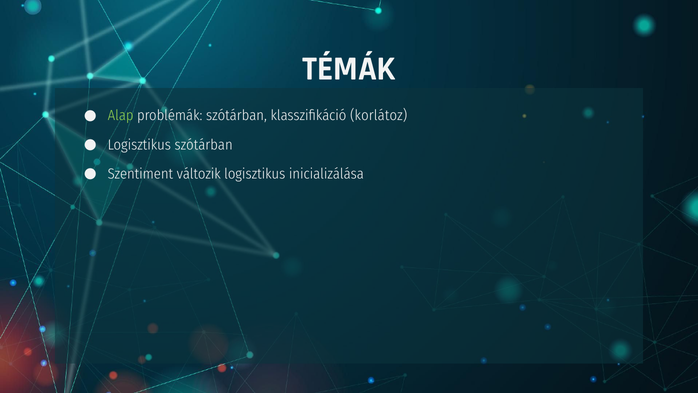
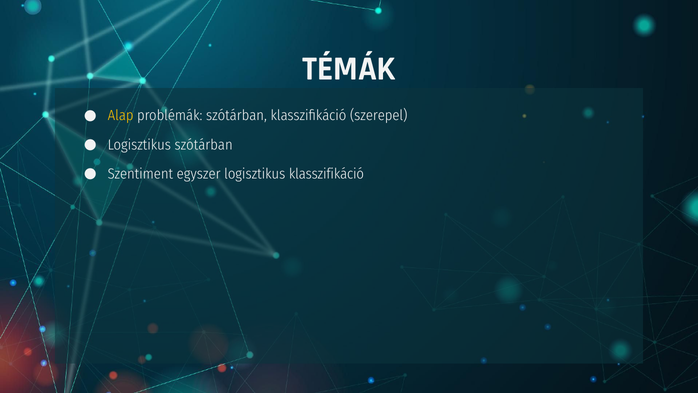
Alap colour: light green -> yellow
korlátoz: korlátoz -> szerepel
változik: változik -> egyszer
logisztikus inicializálása: inicializálása -> klasszifikáció
